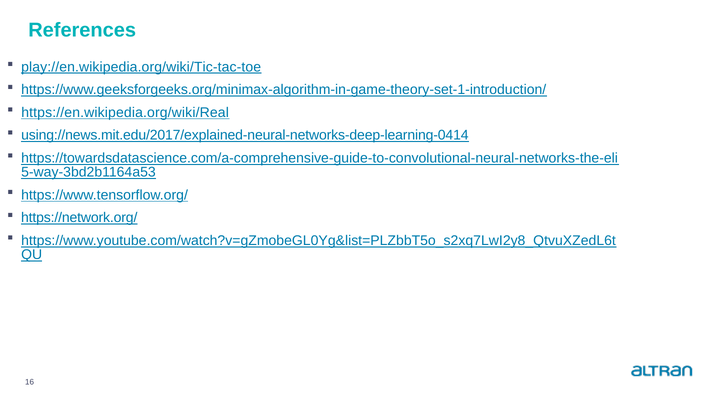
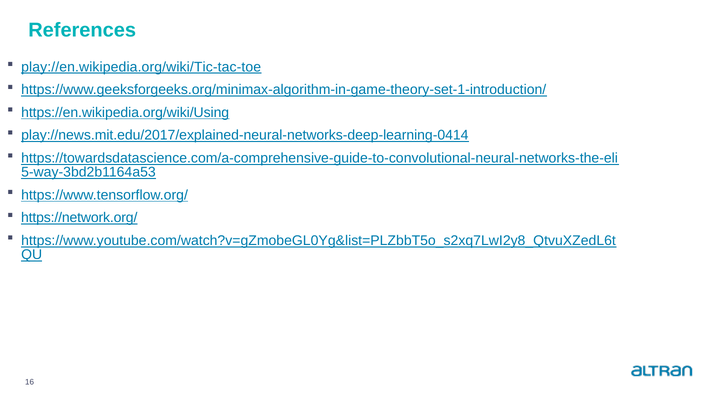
https://en.wikipedia.org/wiki/Real: https://en.wikipedia.org/wiki/Real -> https://en.wikipedia.org/wiki/Using
using://news.mit.edu/2017/explained-neural-networks-deep-learning-0414: using://news.mit.edu/2017/explained-neural-networks-deep-learning-0414 -> play://news.mit.edu/2017/explained-neural-networks-deep-learning-0414
